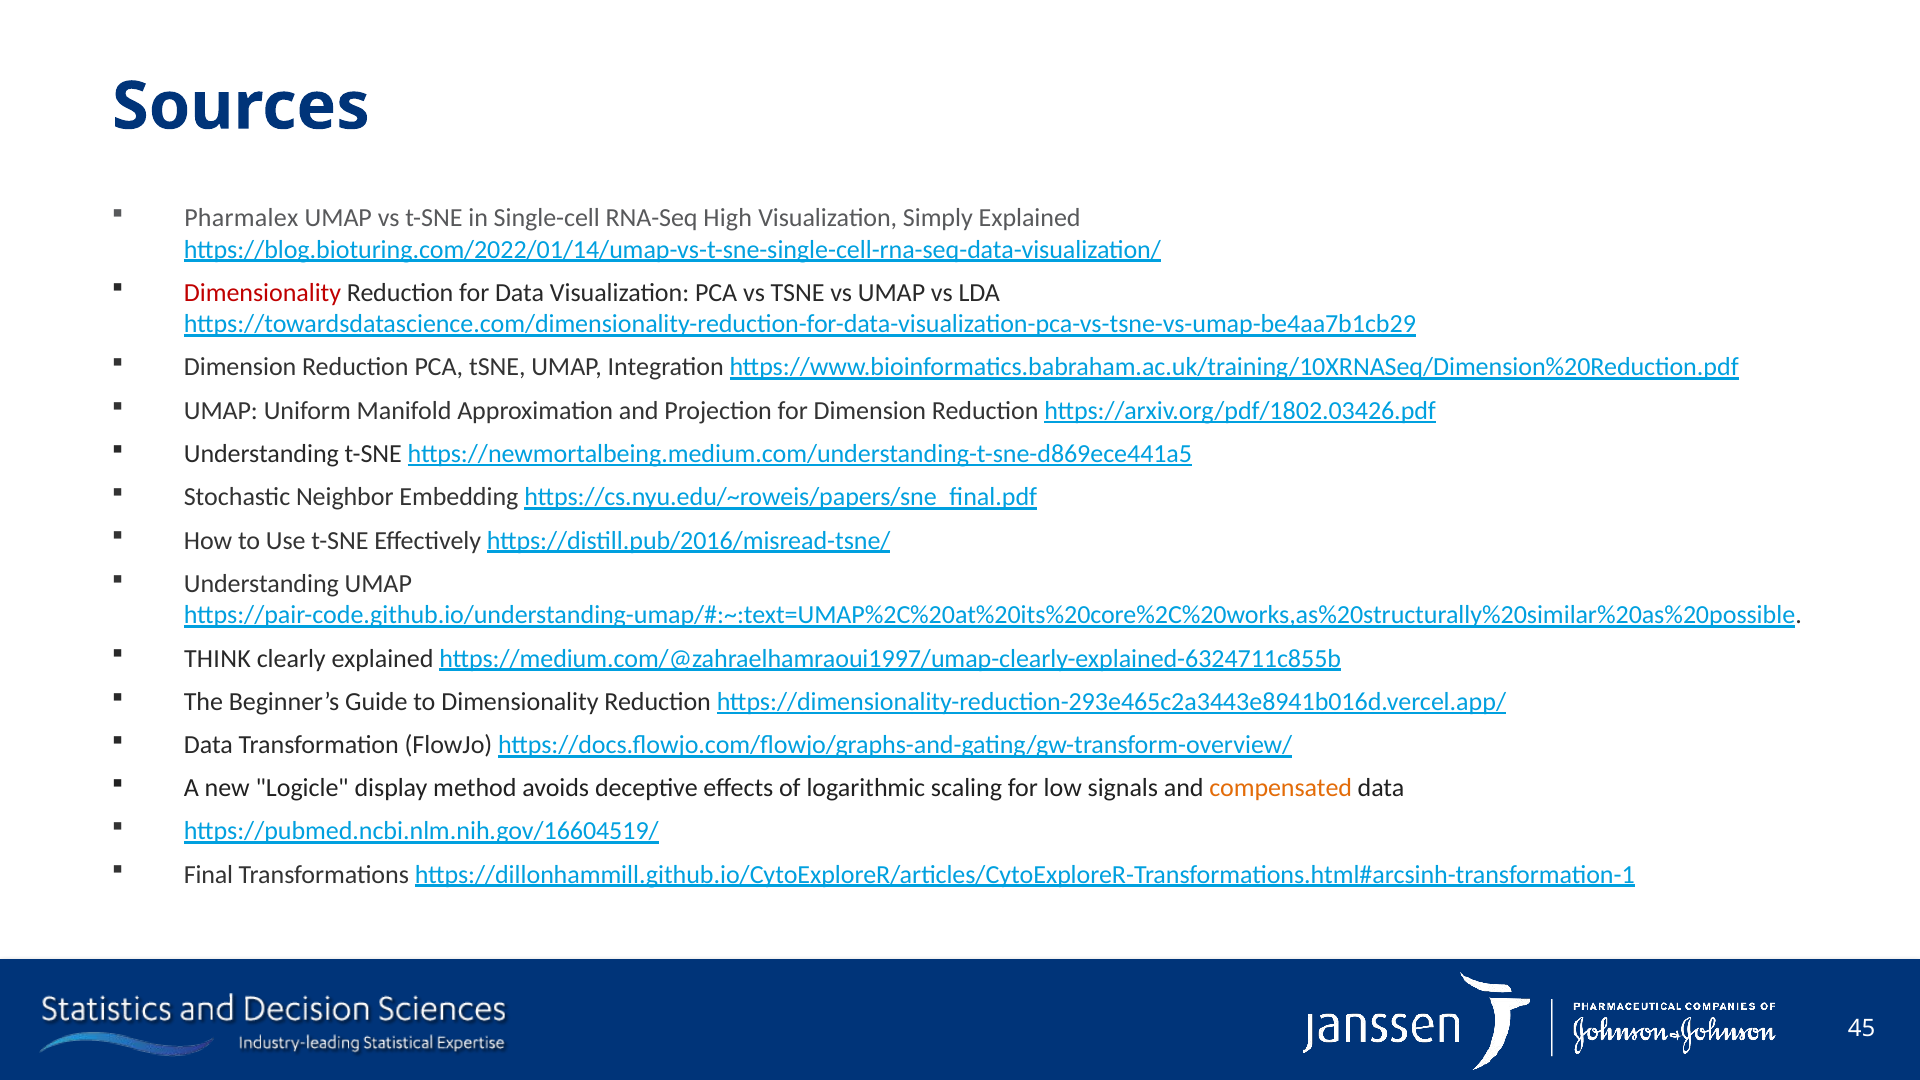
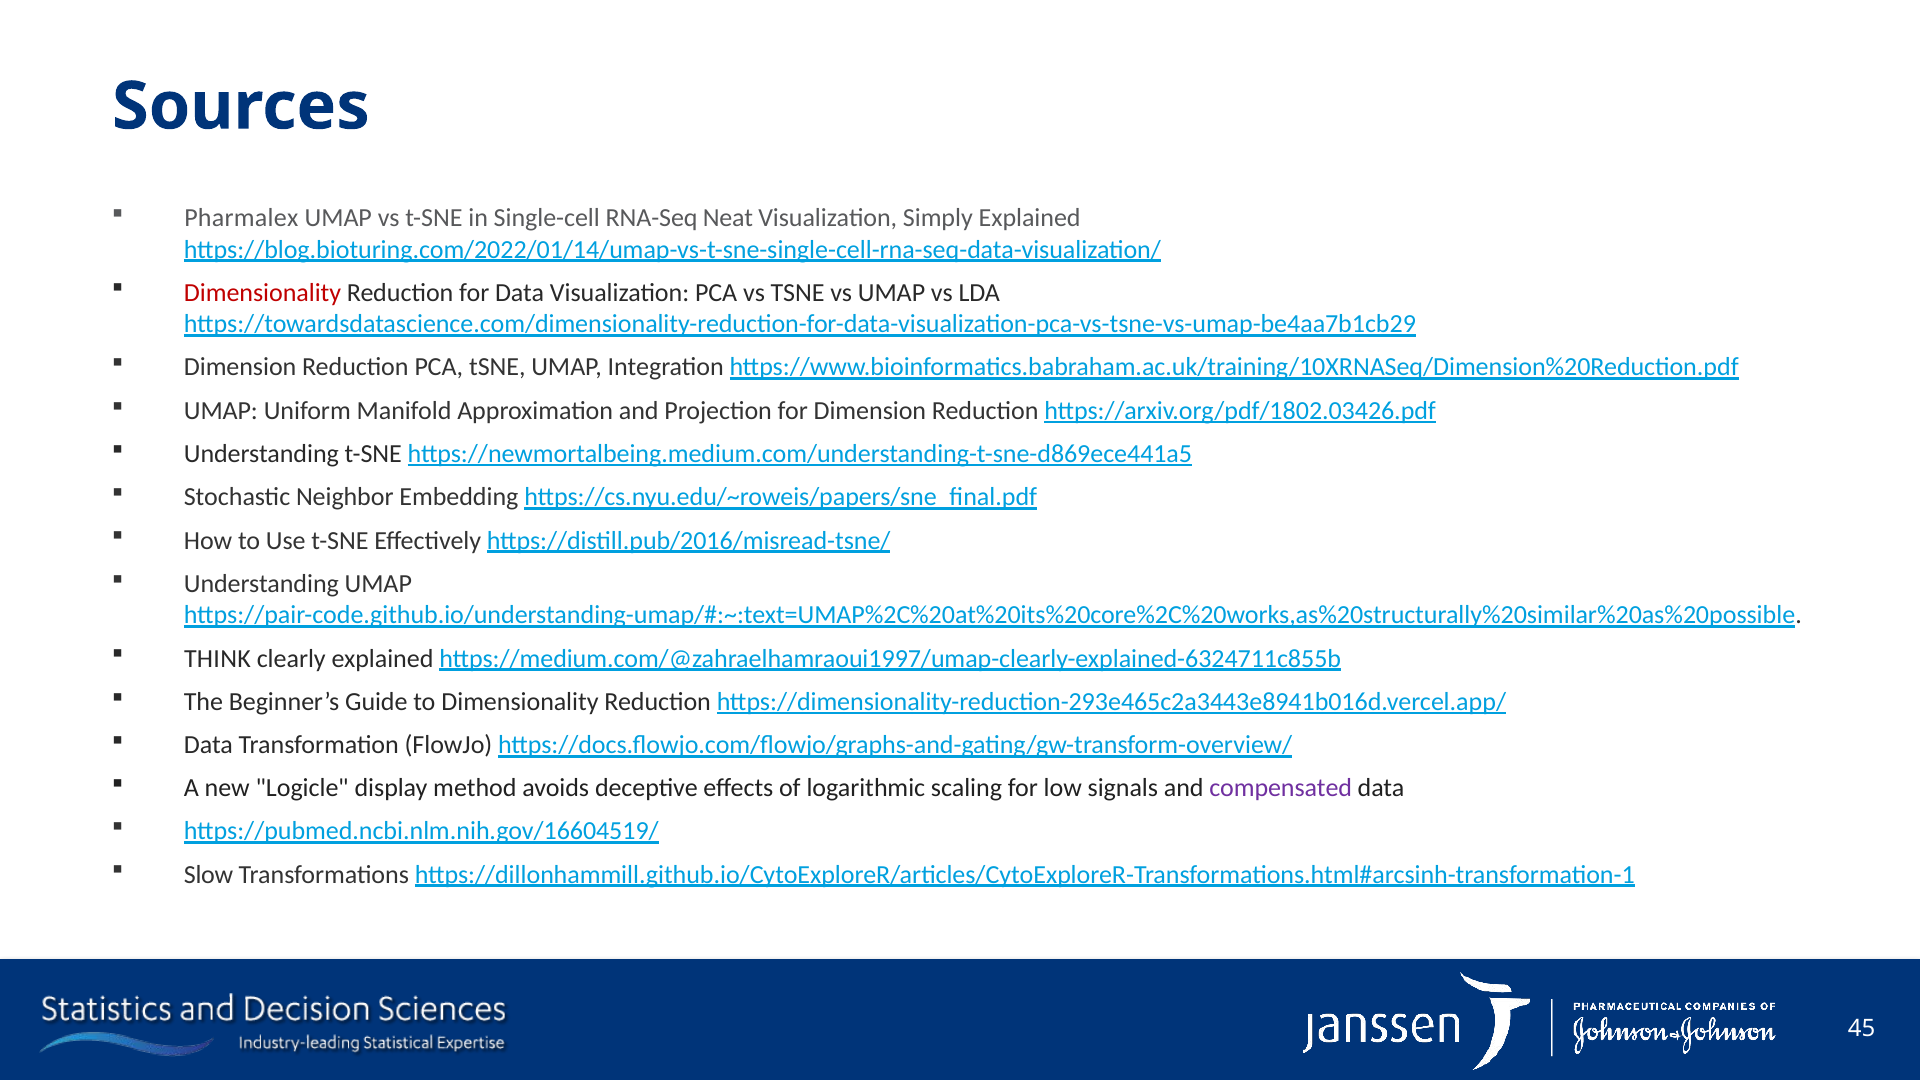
High: High -> Neat
compensated colour: orange -> purple
Final: Final -> Slow
